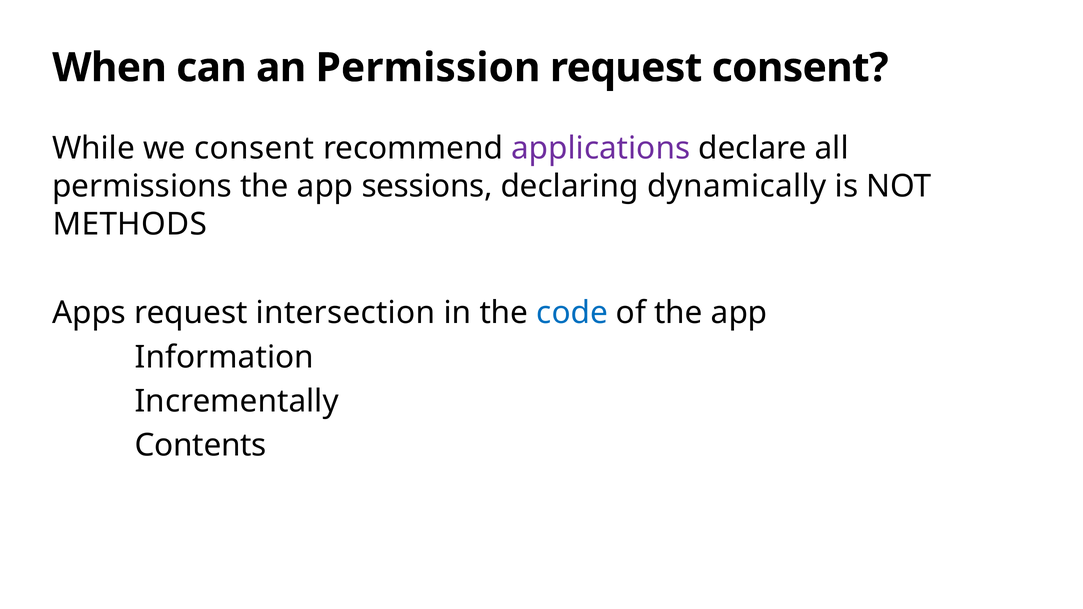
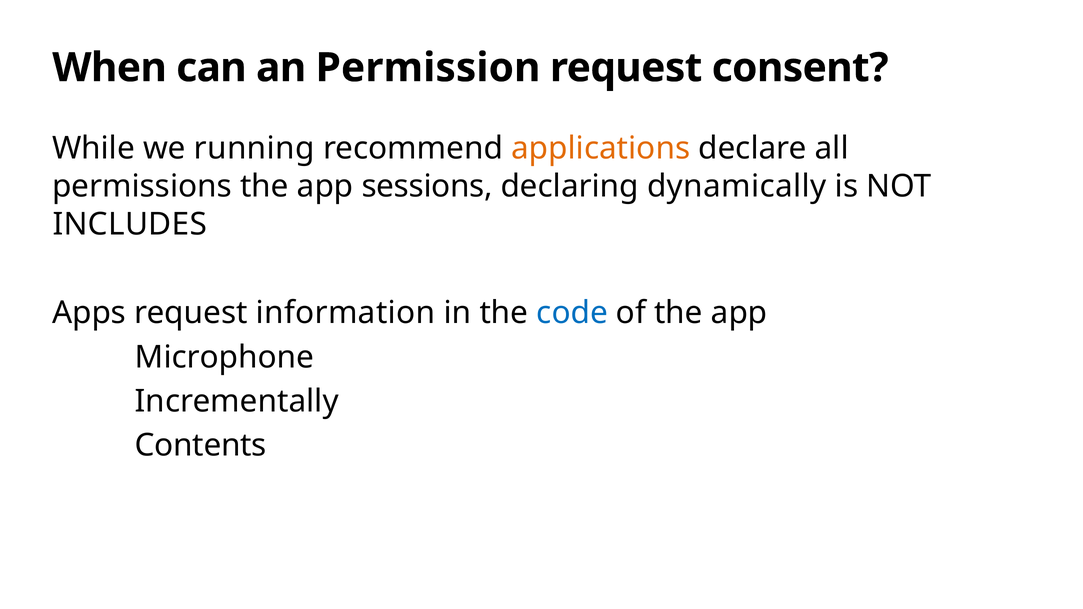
we consent: consent -> running
applications colour: purple -> orange
METHODS: METHODS -> INCLUDES
intersection: intersection -> information
Information: Information -> Microphone
